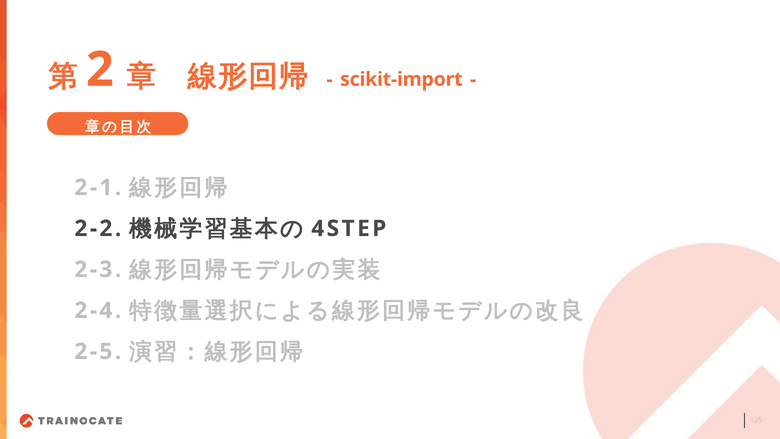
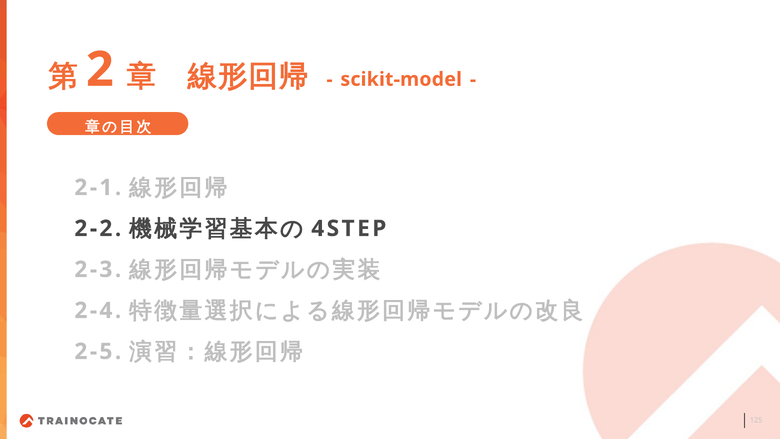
scikit-import: scikit-import -> scikit-model
